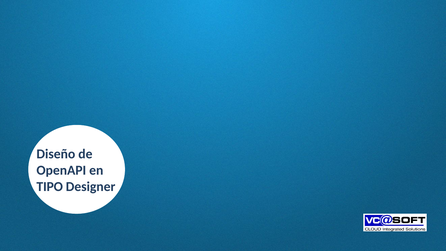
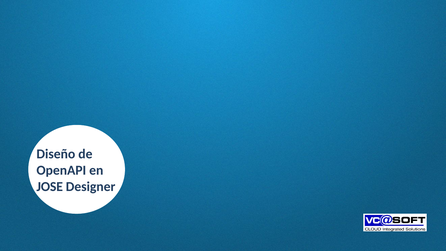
TIPO: TIPO -> JOSE
